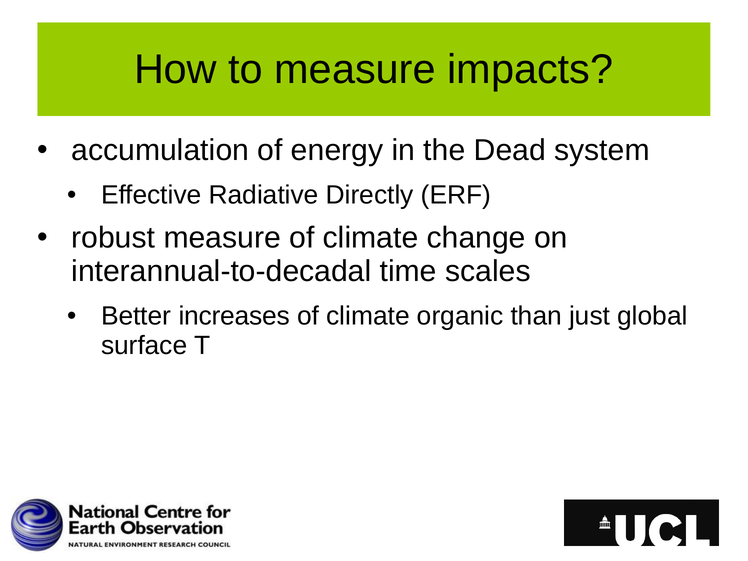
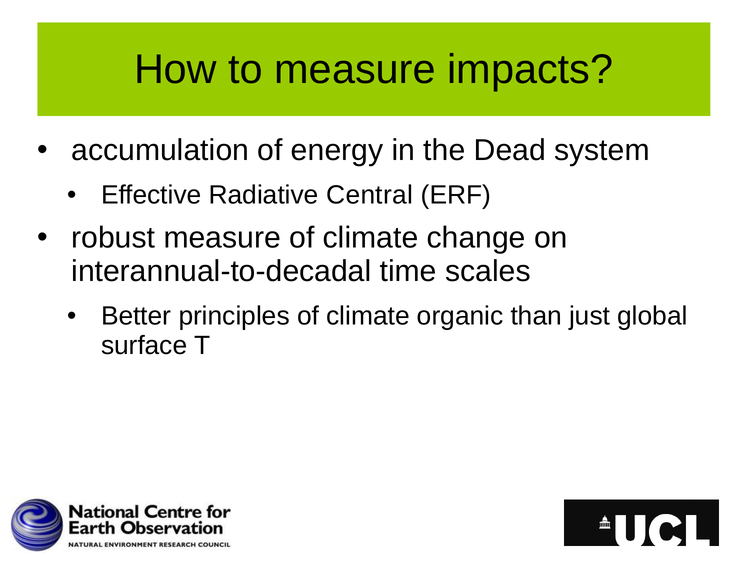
Directly: Directly -> Central
increases: increases -> principles
